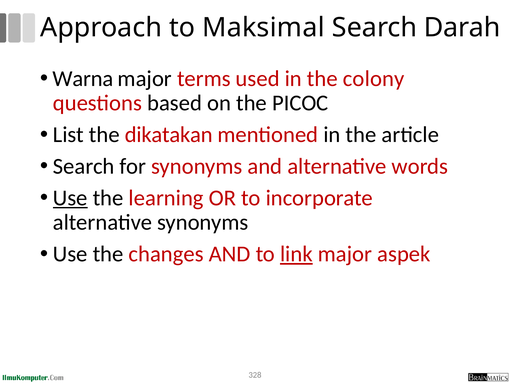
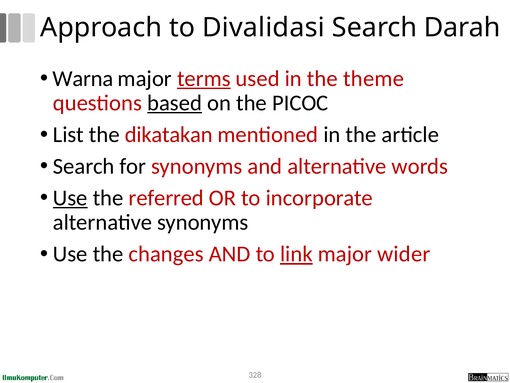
Maksimal: Maksimal -> Divalidasi
terms underline: none -> present
colony: colony -> theme
based underline: none -> present
learning: learning -> referred
aspek: aspek -> wider
